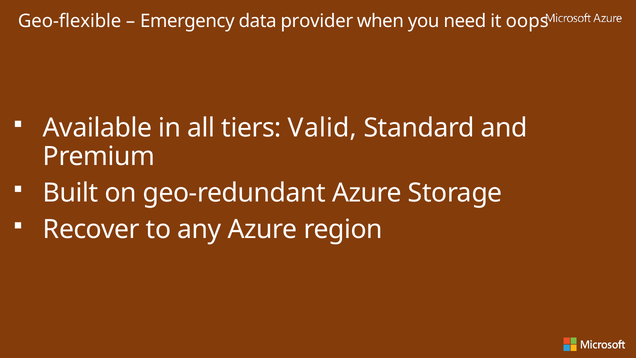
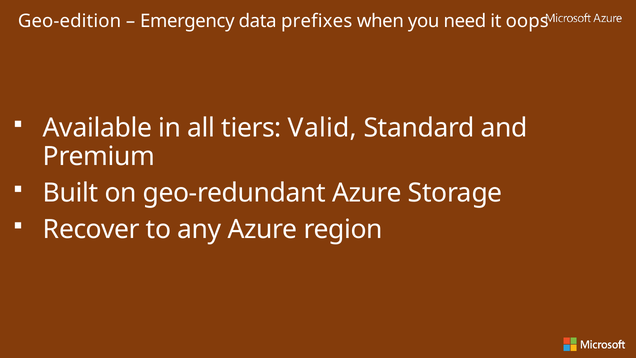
Geo-flexible: Geo-flexible -> Geo-edition
provider: provider -> prefixes
